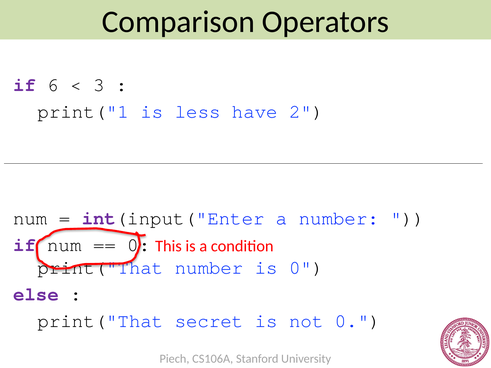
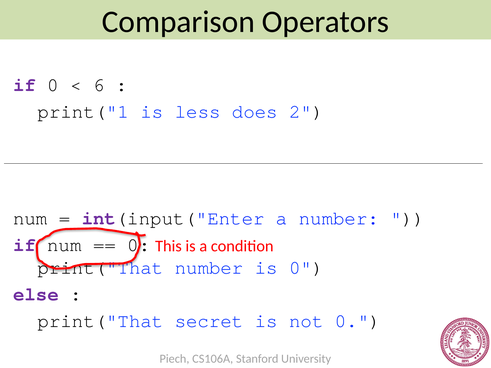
if 6: 6 -> 0
3: 3 -> 6
have: have -> does
